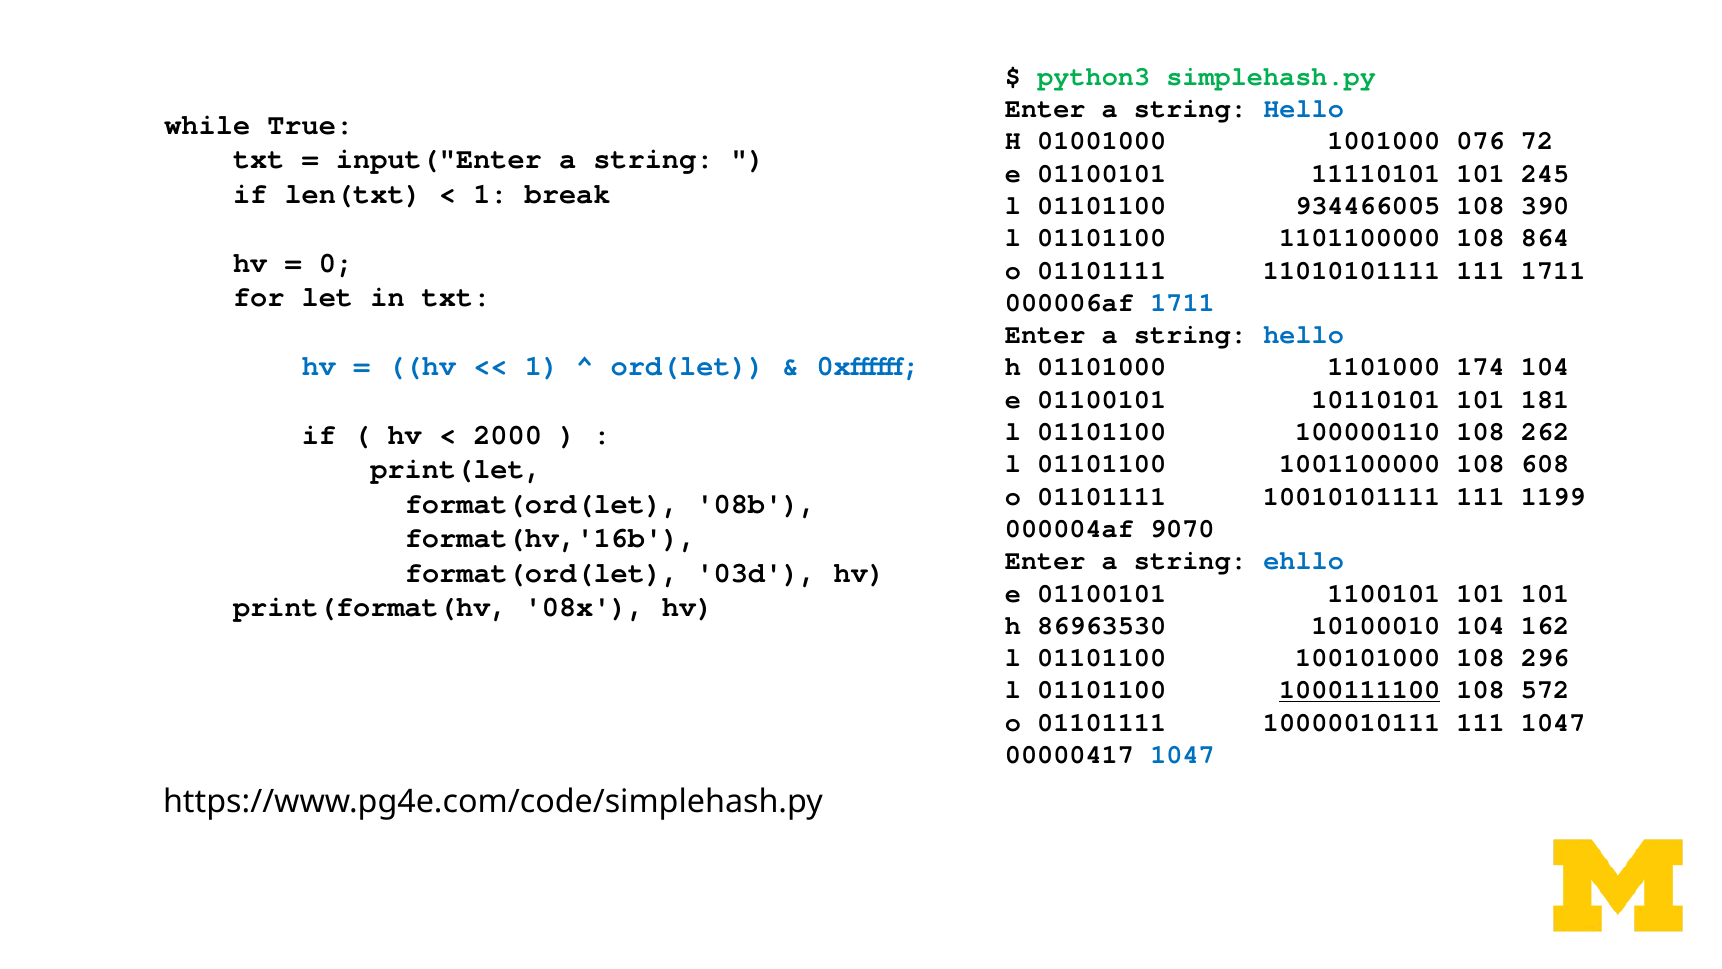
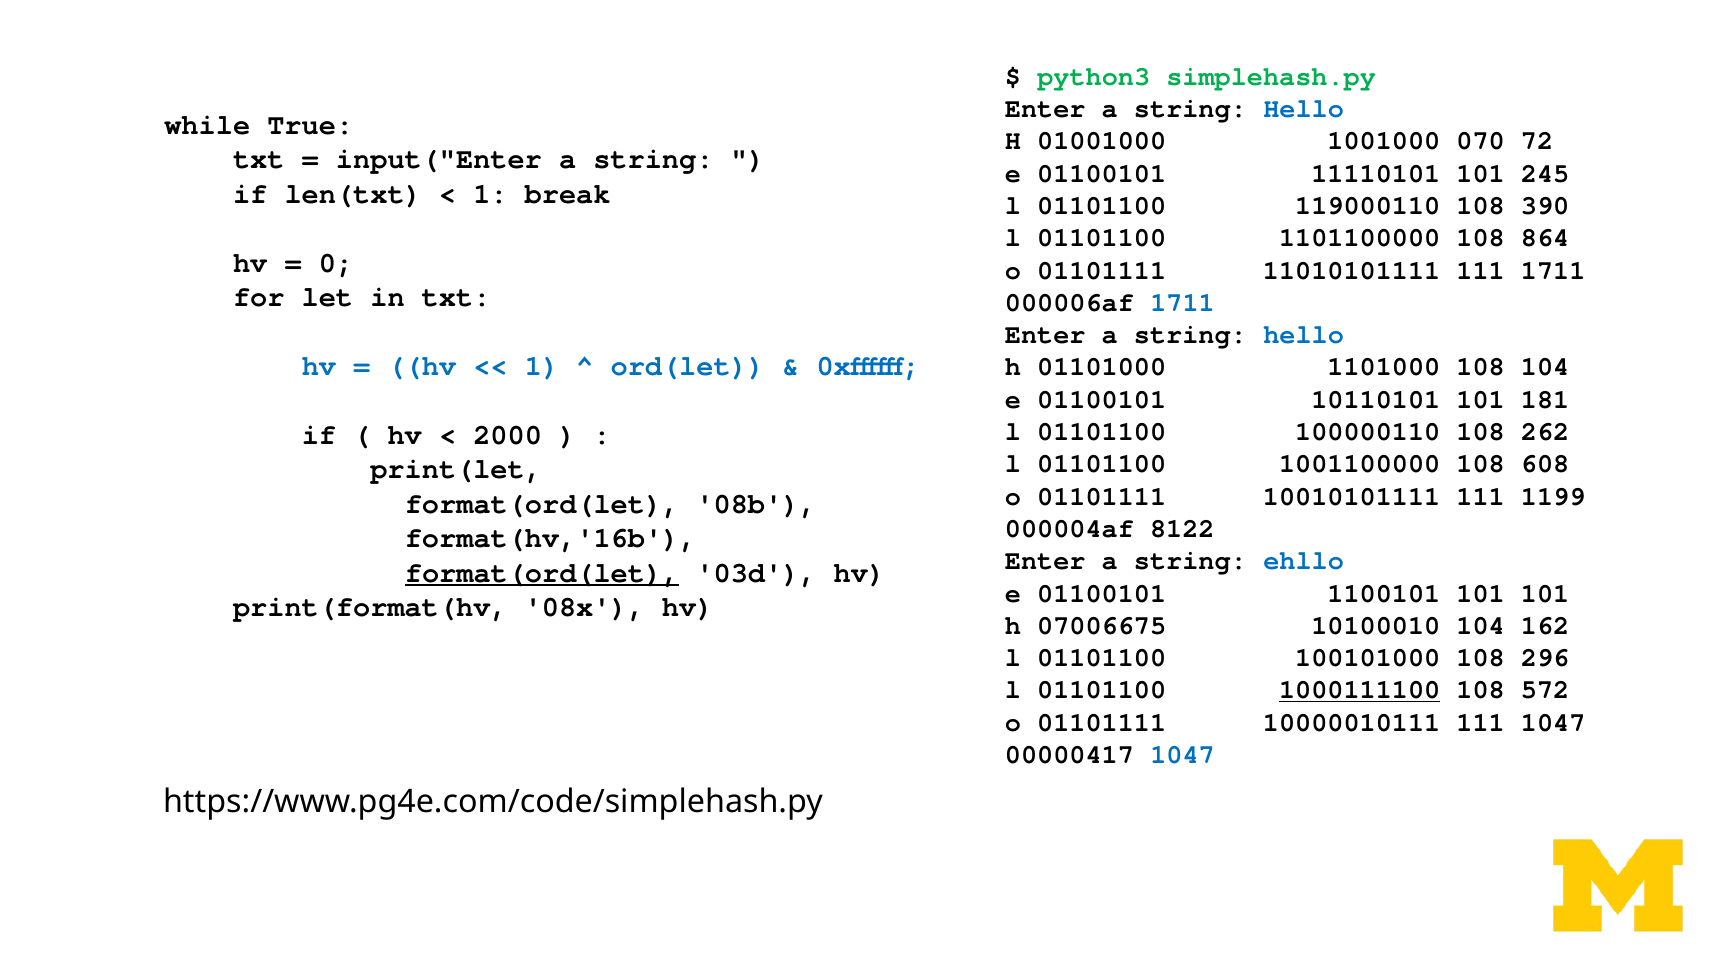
076: 076 -> 070
934466005: 934466005 -> 119000110
1101000 174: 174 -> 108
9070: 9070 -> 8122
format(ord(let at (542, 572) underline: none -> present
86963530: 86963530 -> 07006675
